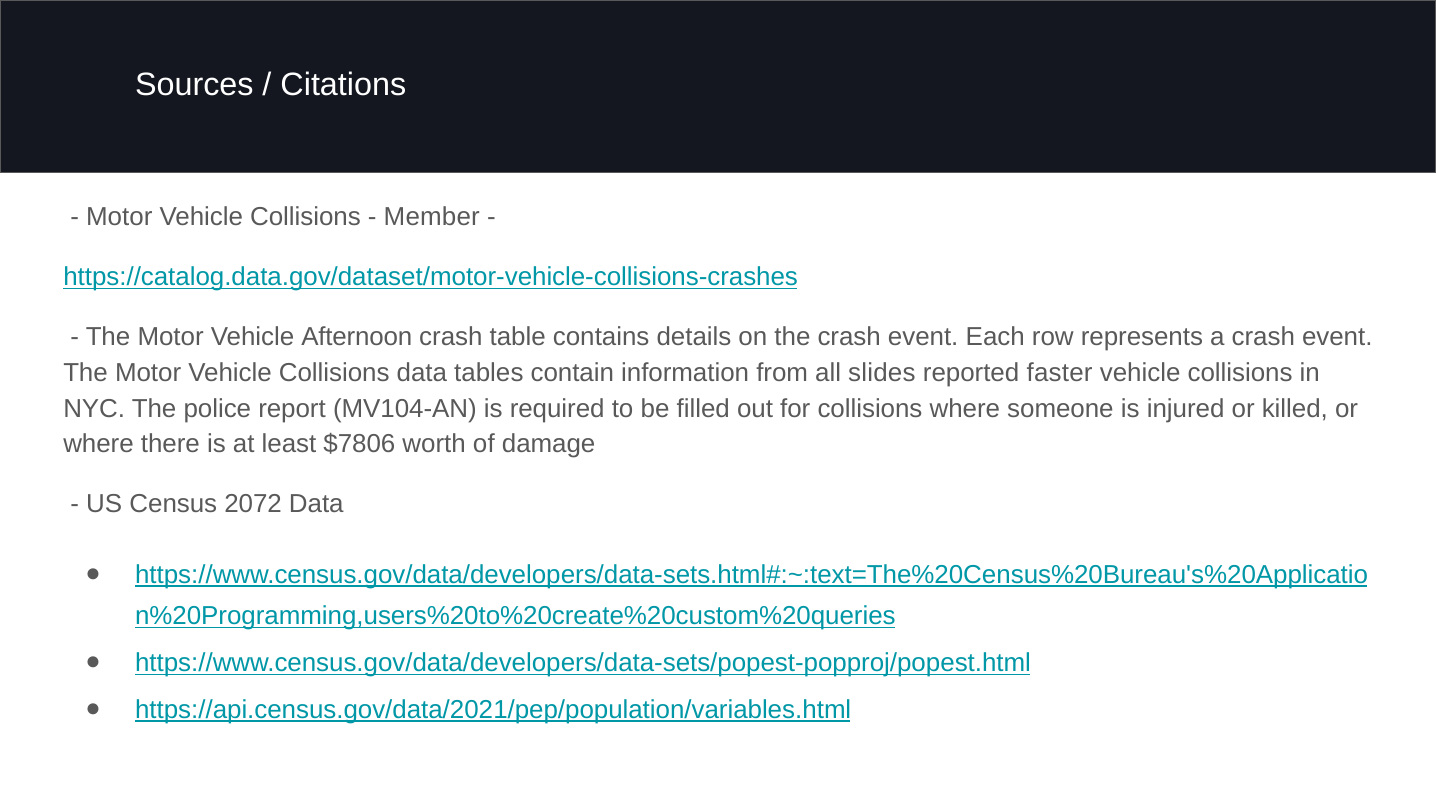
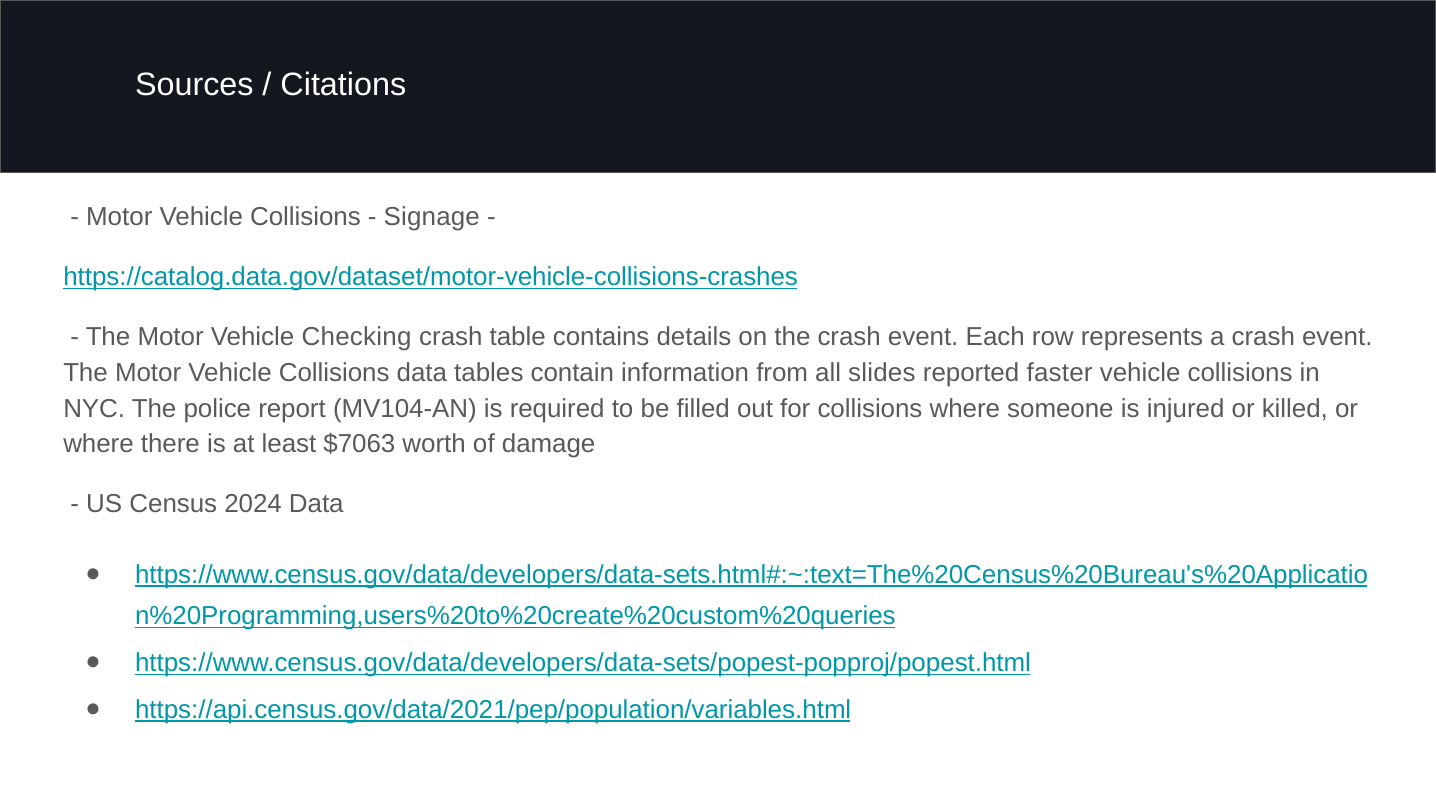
Member: Member -> Signage
Afternoon: Afternoon -> Checking
$7806: $7806 -> $7063
2072: 2072 -> 2024
